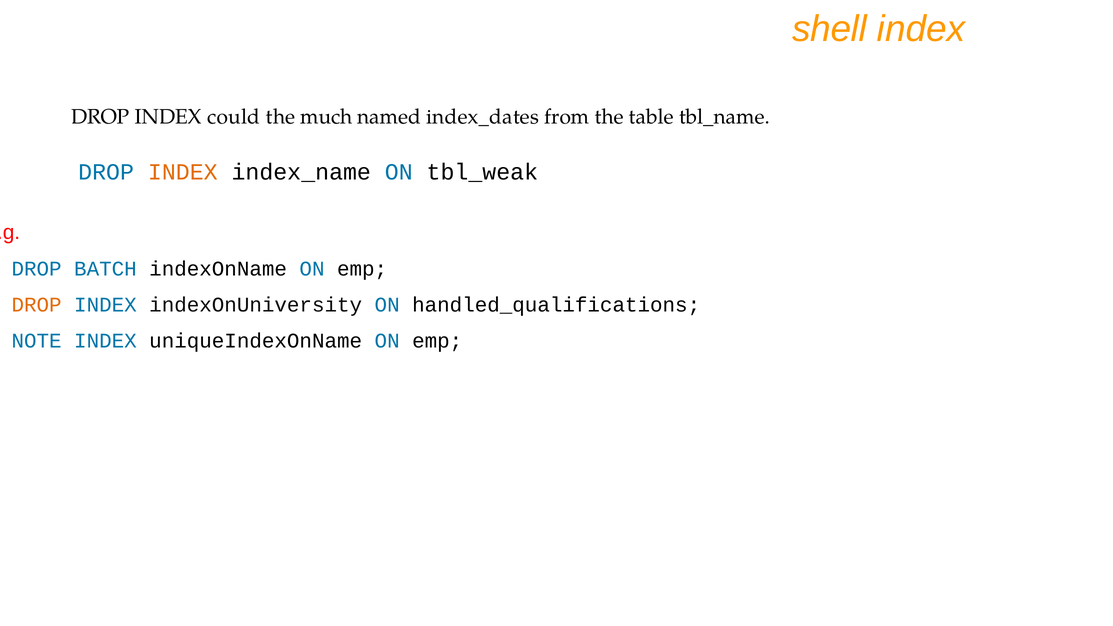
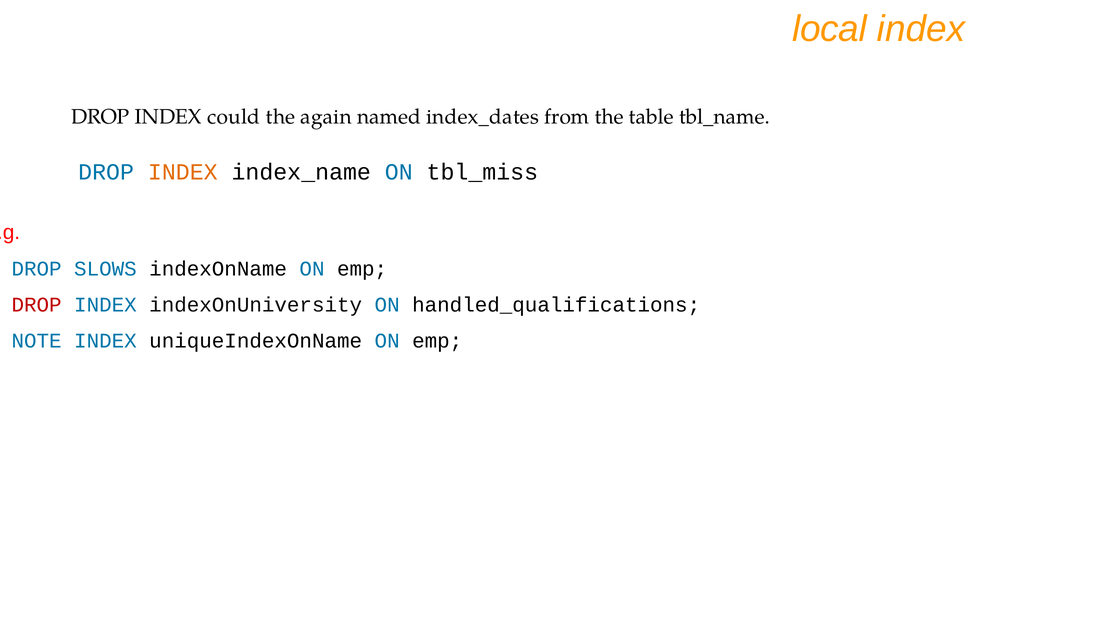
shell: shell -> local
much: much -> again
tbl_weak: tbl_weak -> tbl_miss
BATCH: BATCH -> SLOWS
DROP at (37, 305) colour: orange -> red
